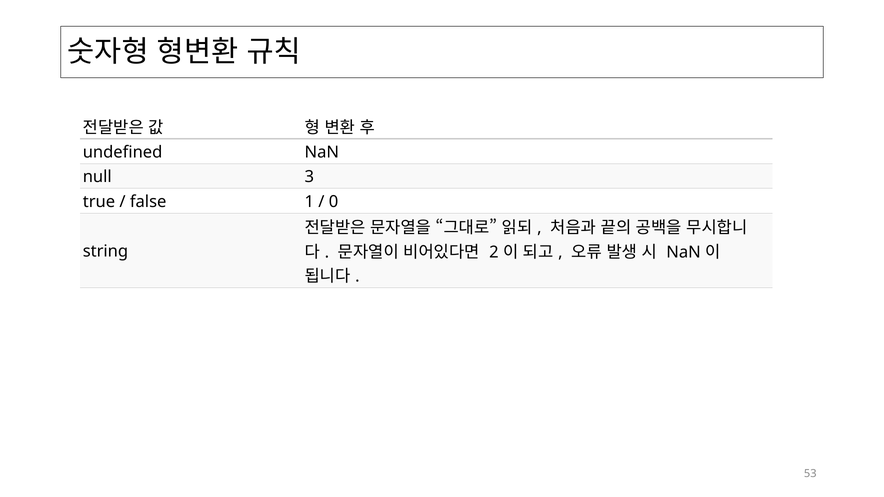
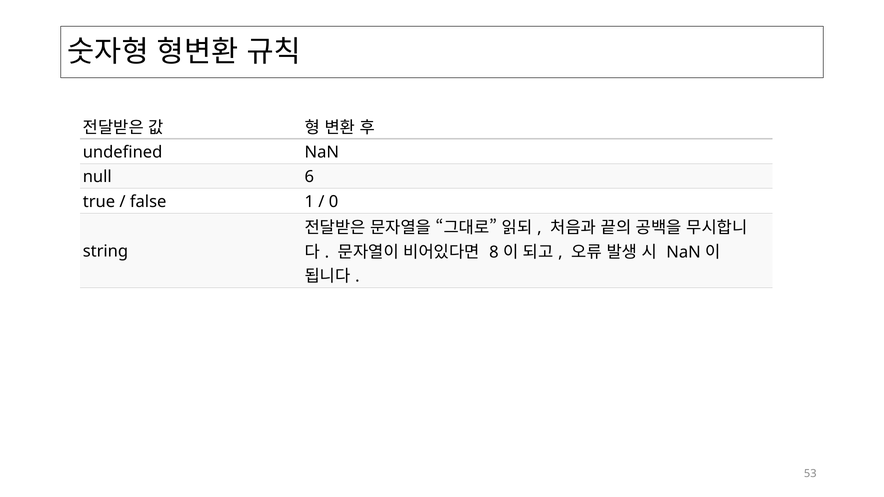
3: 3 -> 6
2: 2 -> 8
